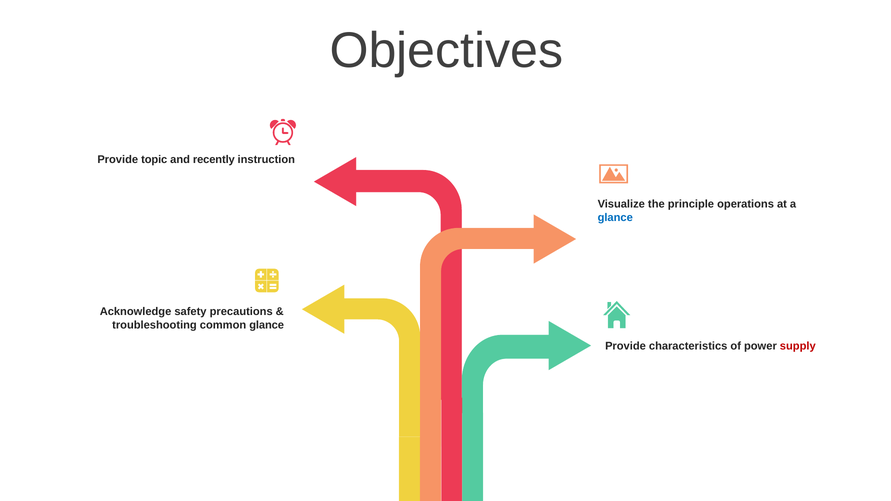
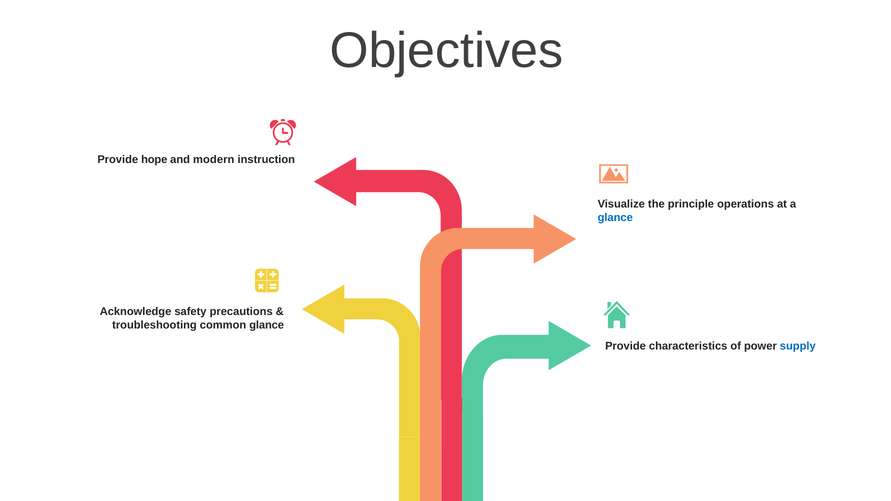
topic: topic -> hope
recently: recently -> modern
supply colour: red -> blue
